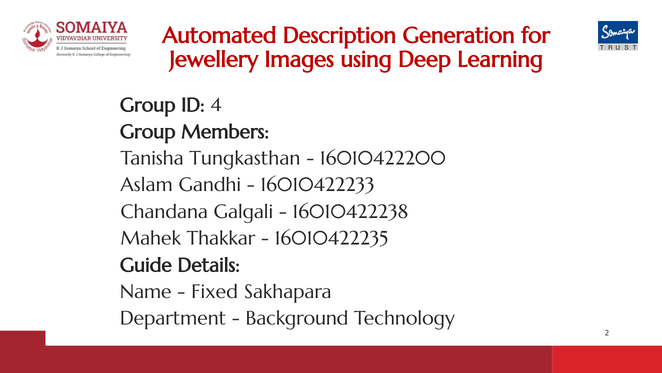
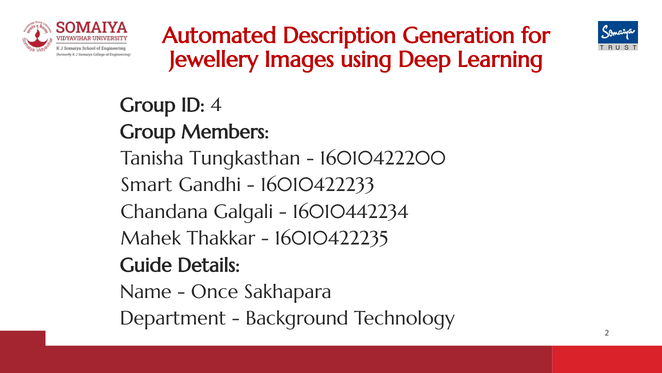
Aslam: Aslam -> Smart
16010422238: 16010422238 -> 16010442234
Fixed: Fixed -> Once
